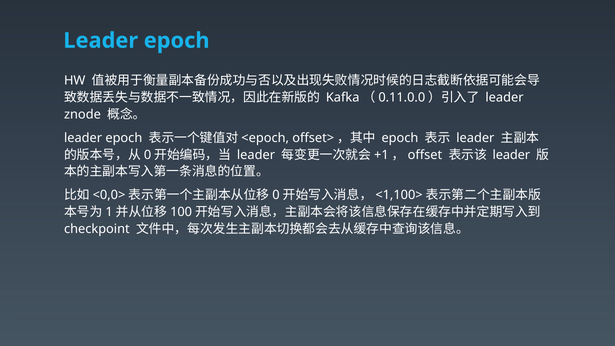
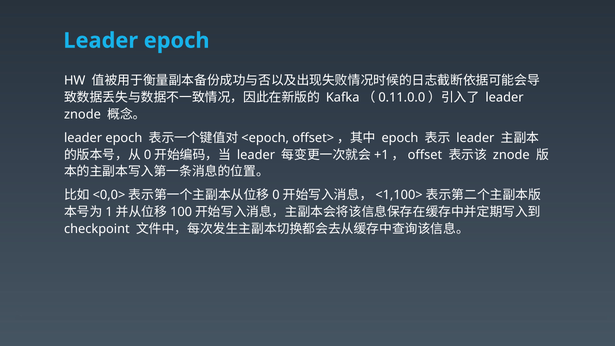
leader at (511, 155): leader -> znode
